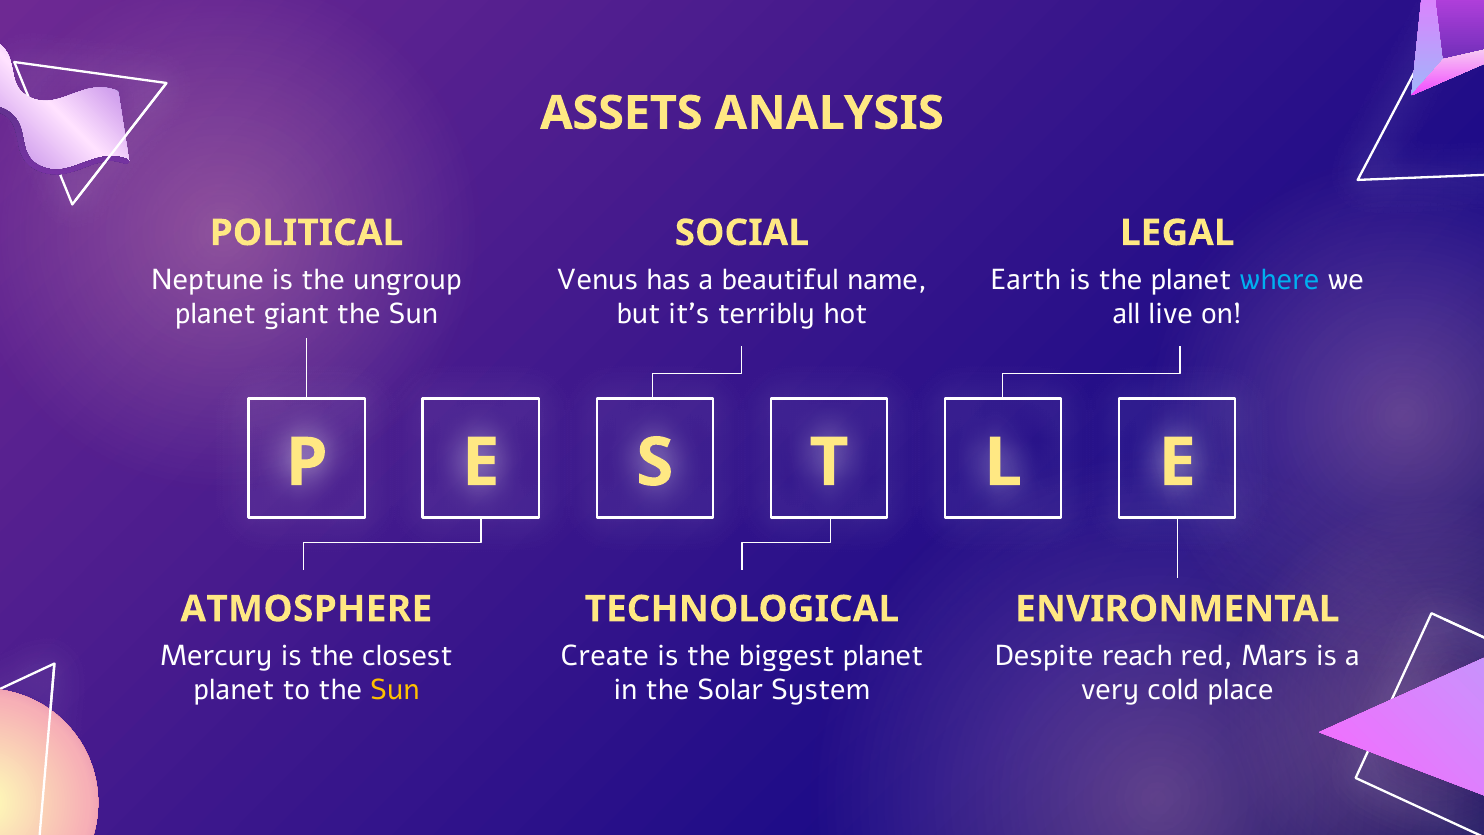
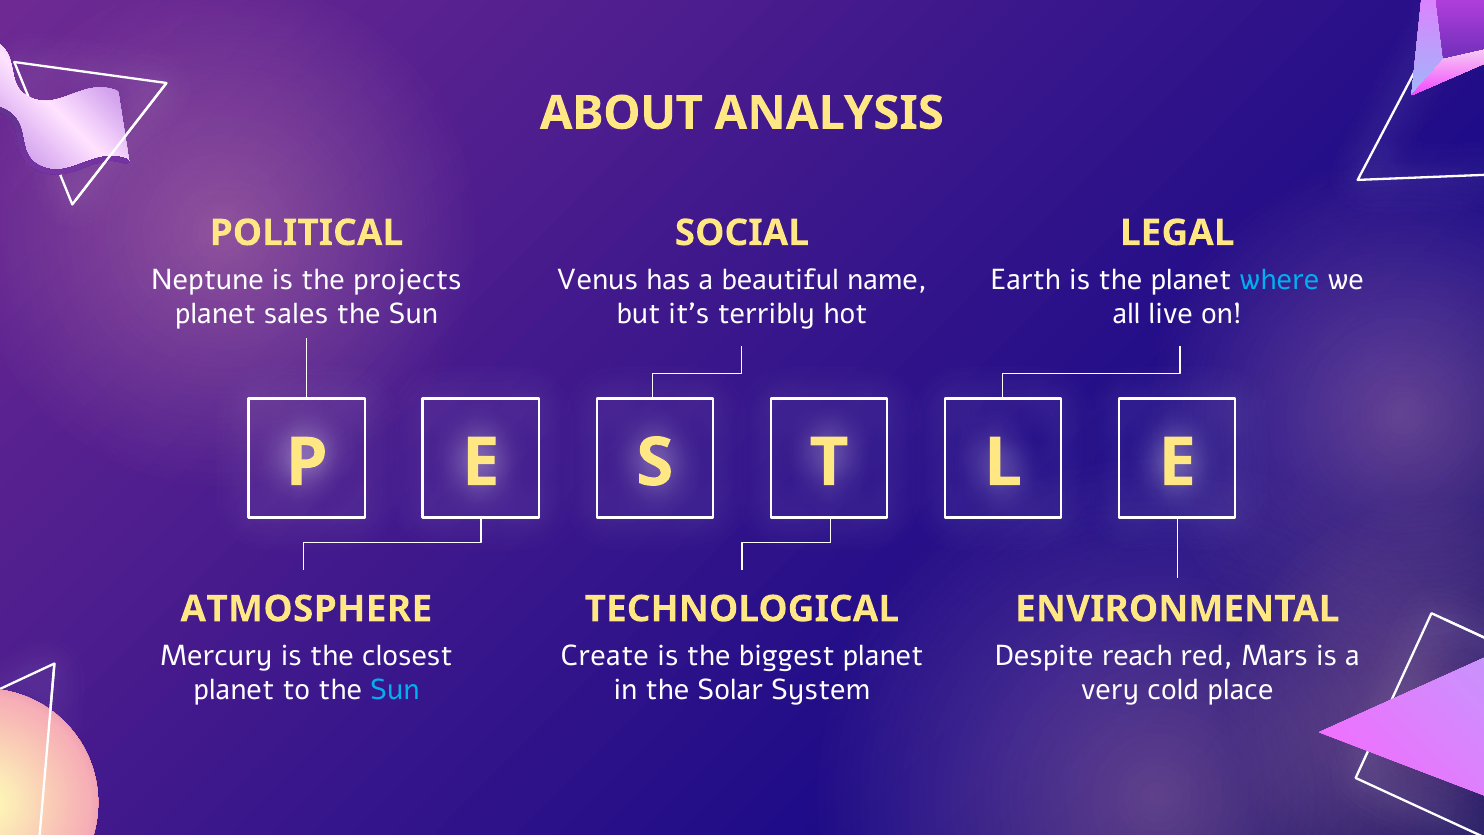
ASSETS: ASSETS -> ABOUT
ungroup: ungroup -> projects
giant: giant -> sales
Sun at (395, 690) colour: yellow -> light blue
